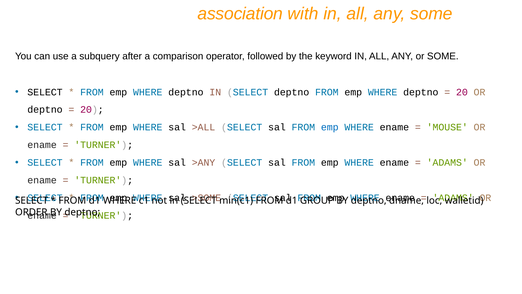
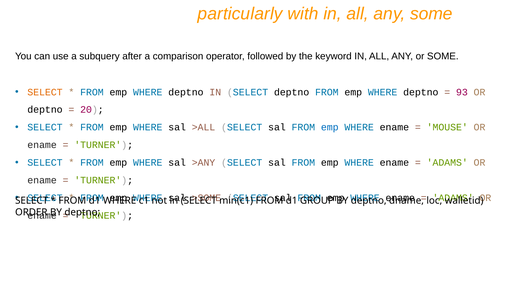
association: association -> particularly
SELECT at (45, 92) colour: black -> orange
20 at (462, 92): 20 -> 93
